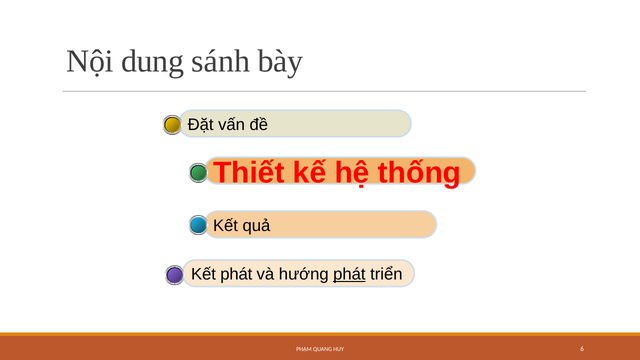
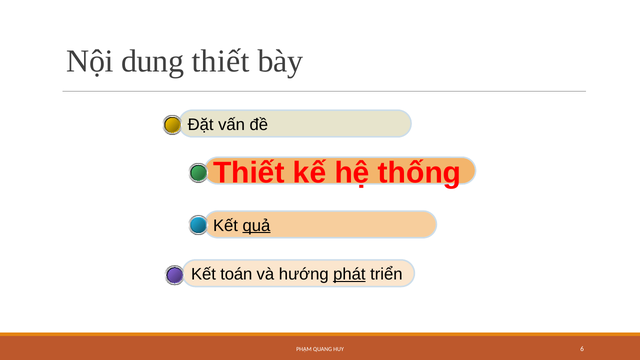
dung sánh: sánh -> thiết
quả underline: none -> present
Kết phát: phát -> toán
